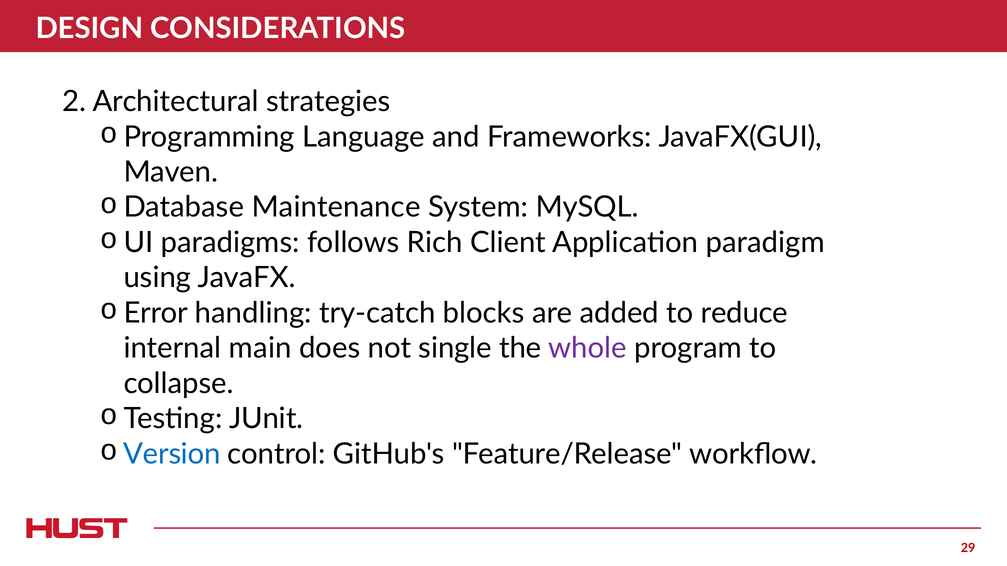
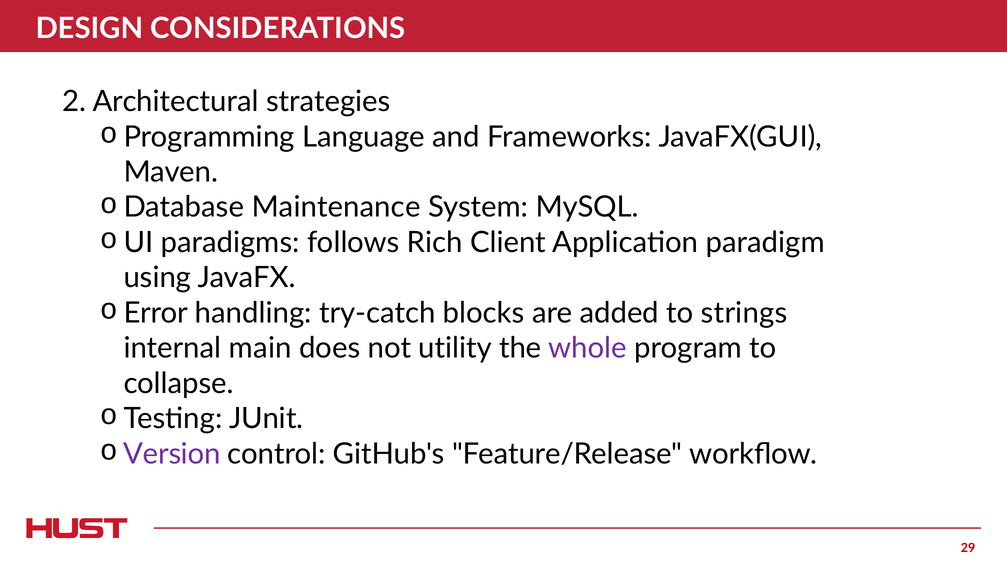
reduce: reduce -> strings
single: single -> utility
Version colour: blue -> purple
